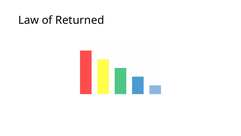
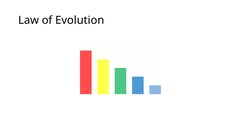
Returned: Returned -> Evolution
